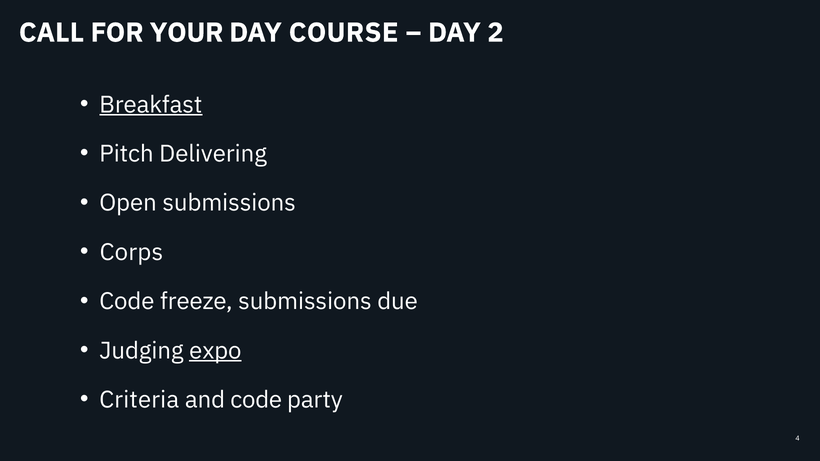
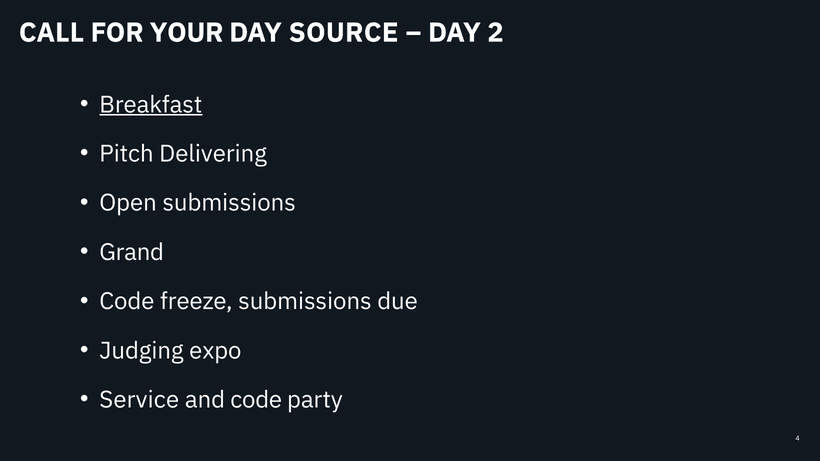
COURSE: COURSE -> SOURCE
Corps: Corps -> Grand
expo underline: present -> none
Criteria: Criteria -> Service
